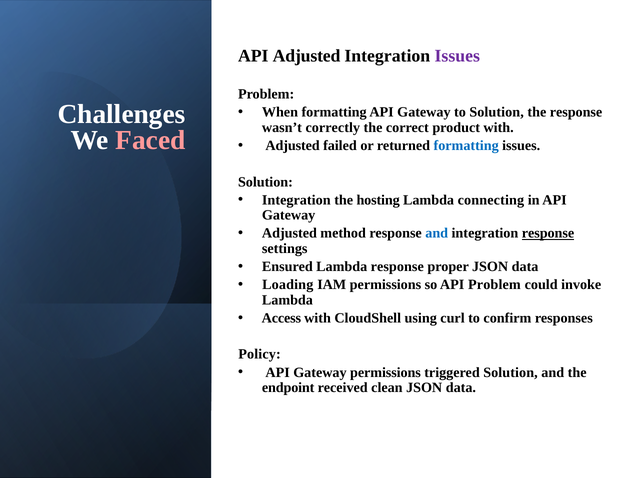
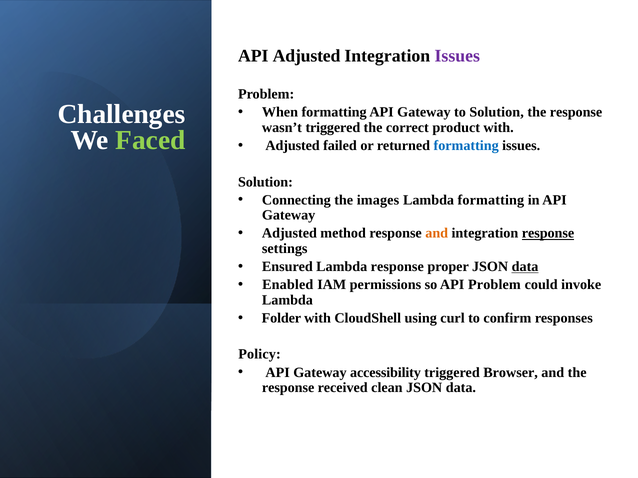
wasn’t correctly: correctly -> triggered
Faced colour: pink -> light green
Integration at (296, 200): Integration -> Connecting
hosting: hosting -> images
Lambda connecting: connecting -> formatting
and at (437, 234) colour: blue -> orange
data at (525, 267) underline: none -> present
Loading: Loading -> Enabled
Access: Access -> Folder
Gateway permissions: permissions -> accessibility
triggered Solution: Solution -> Browser
endpoint at (288, 388): endpoint -> response
